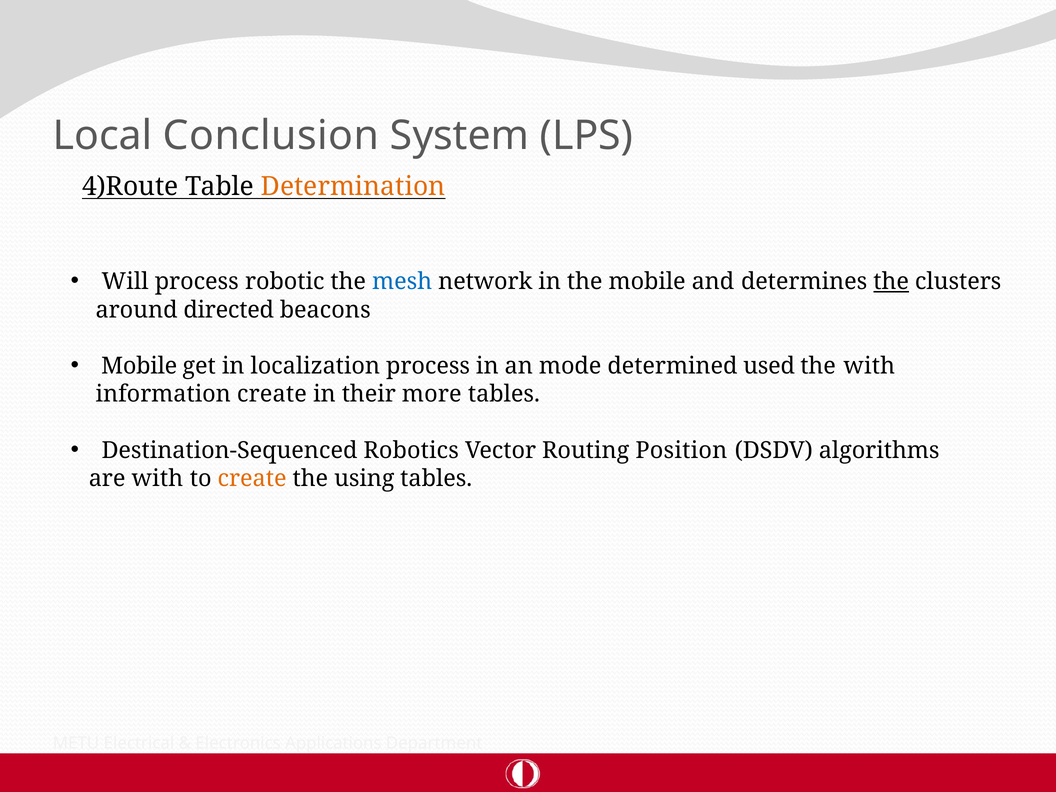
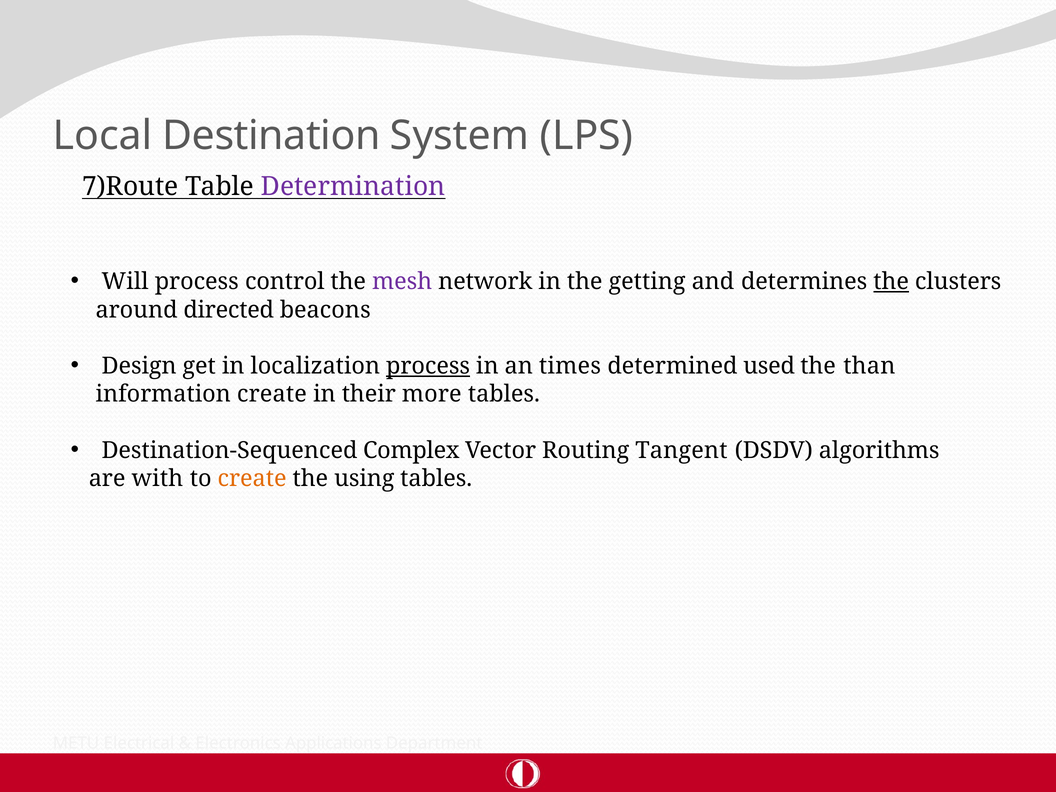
Conclusion: Conclusion -> Destination
4)Route: 4)Route -> 7)Route
Determination colour: orange -> purple
robotic: robotic -> control
mesh colour: blue -> purple
the mobile: mobile -> getting
Mobile at (139, 366): Mobile -> Design
process at (428, 366) underline: none -> present
mode: mode -> times
the with: with -> than
Robotics: Robotics -> Complex
Position: Position -> Tangent
